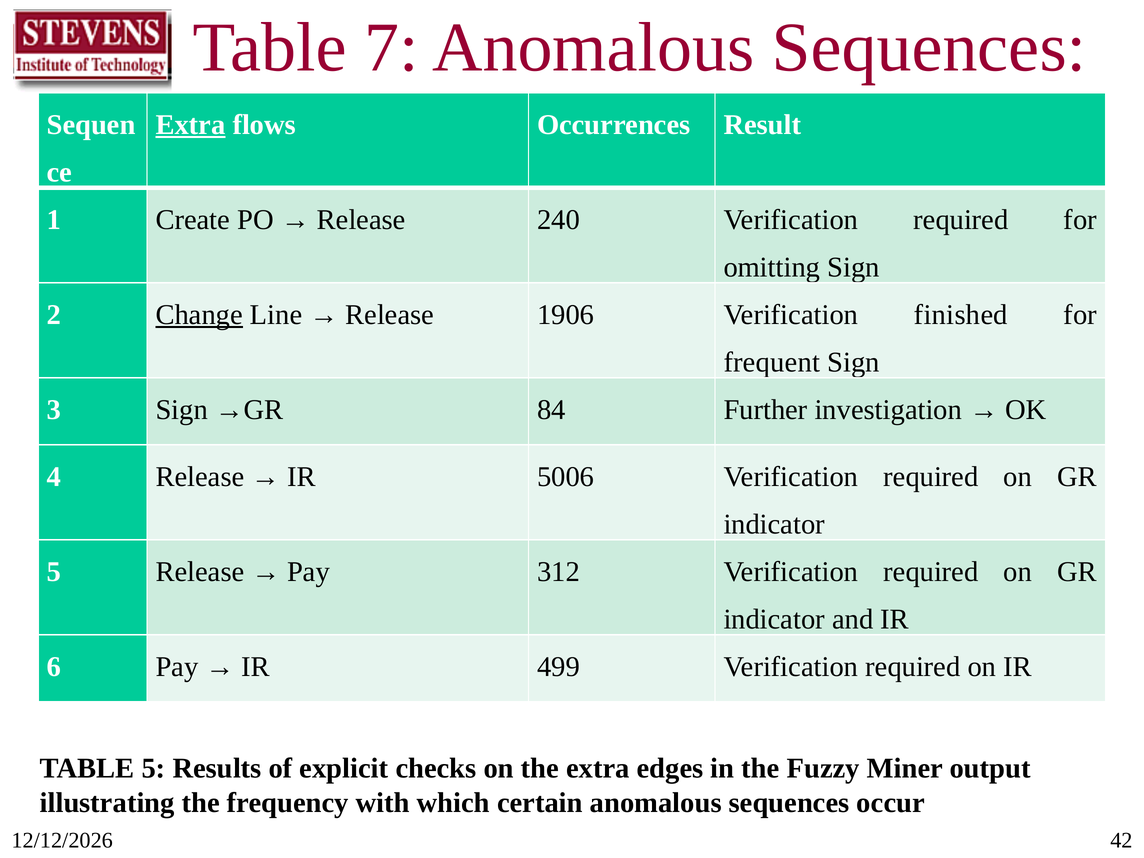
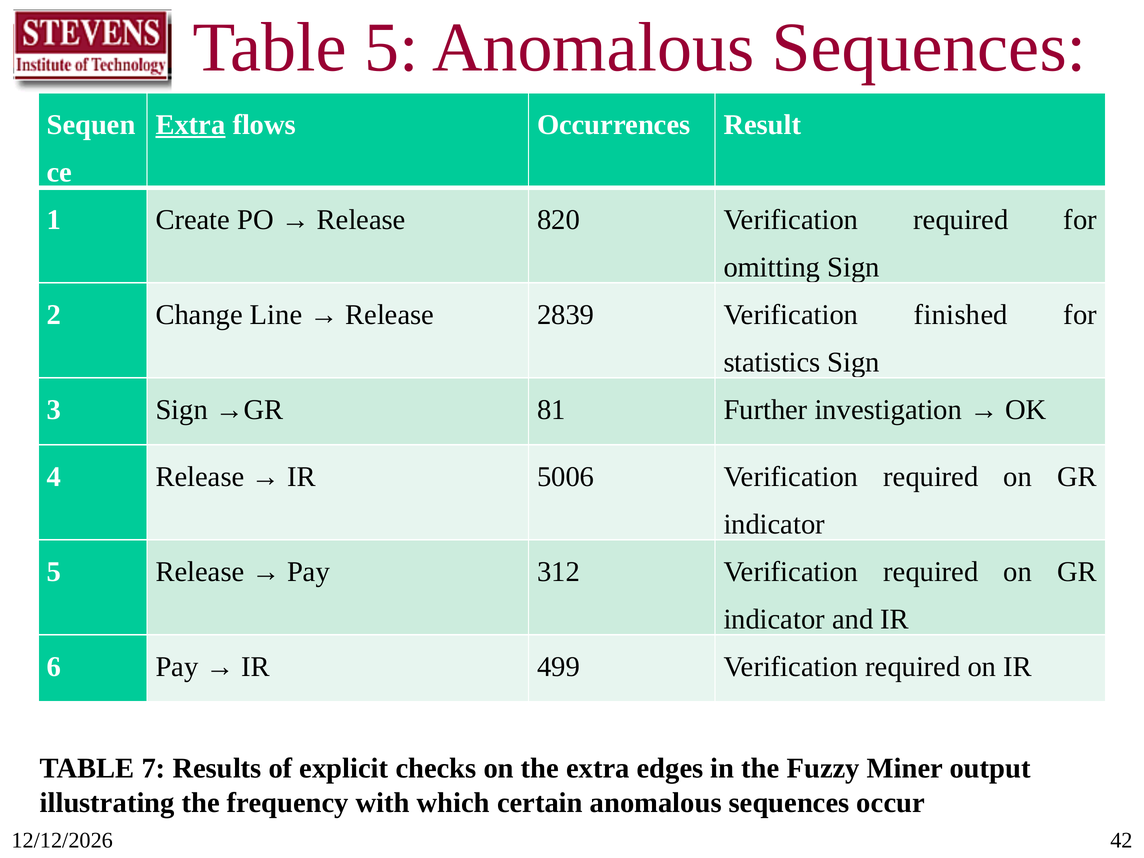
Table 7: 7 -> 5
240: 240 -> 820
Change underline: present -> none
1906: 1906 -> 2839
frequent: frequent -> statistics
84: 84 -> 81
TABLE 5: 5 -> 7
